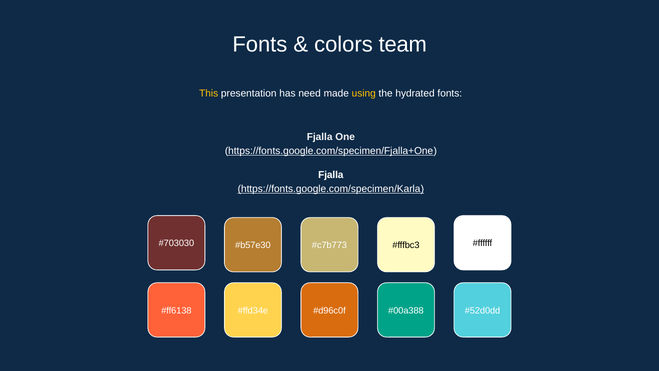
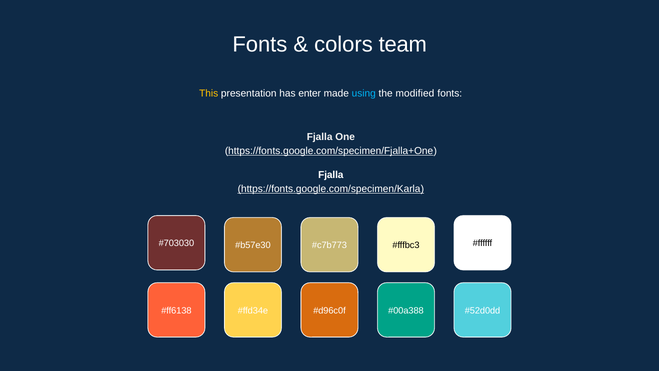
need: need -> enter
using colour: yellow -> light blue
hydrated: hydrated -> modified
